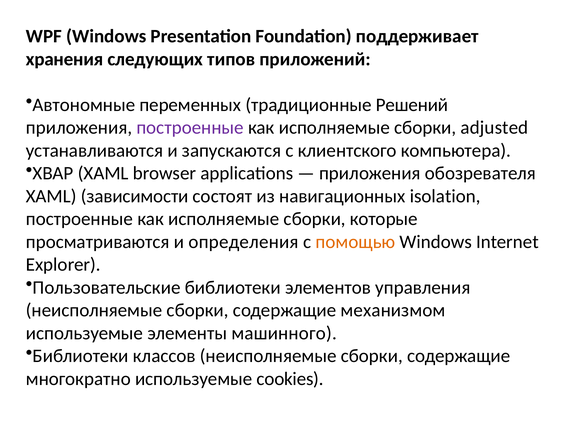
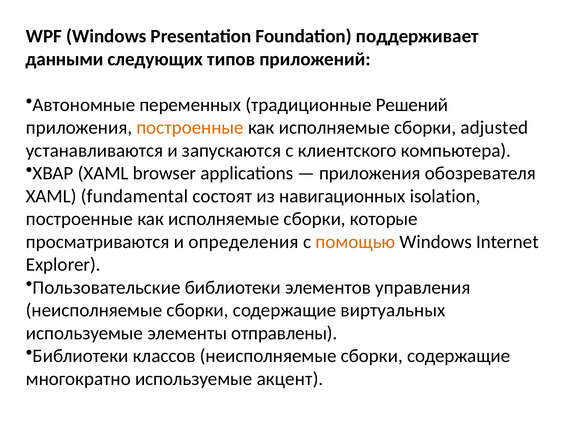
хранения: хранения -> данными
построенные at (190, 128) colour: purple -> orange
зависимости: зависимости -> fundamental
механизмом: механизмом -> виртуальных
машинного: машинного -> отправлены
cookies: cookies -> акцент
